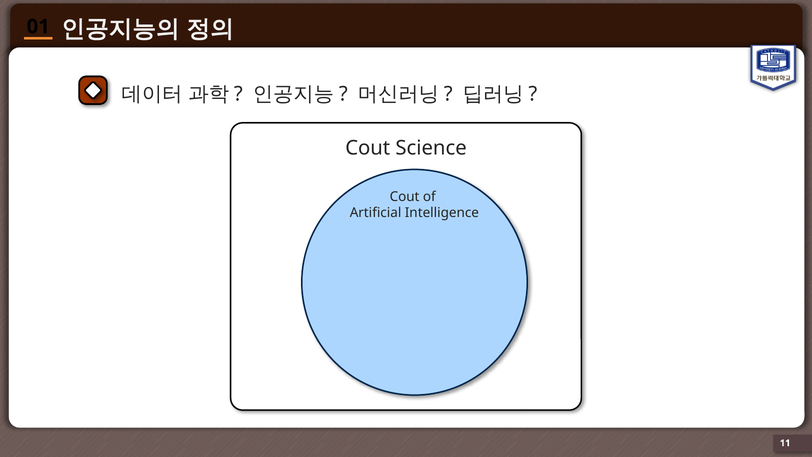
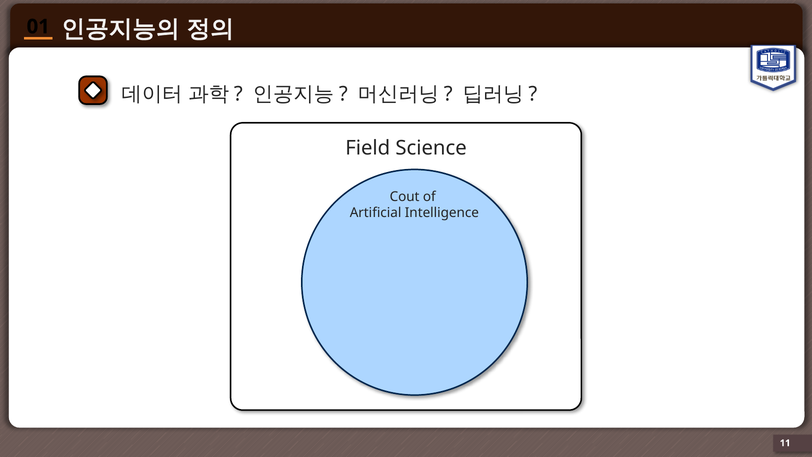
Cout at (368, 148): Cout -> Field
